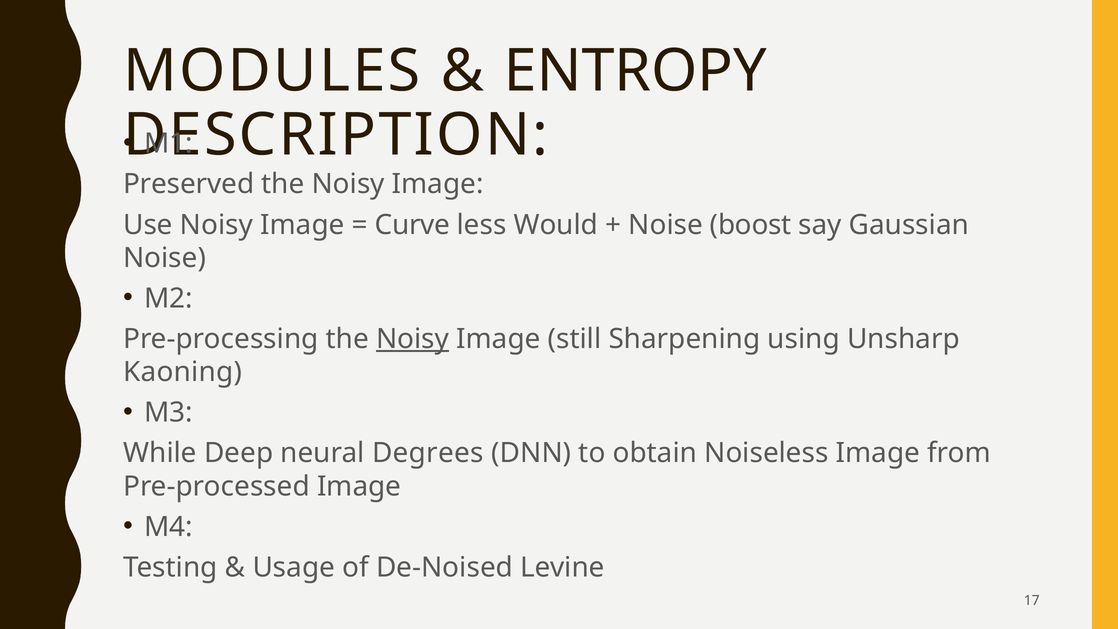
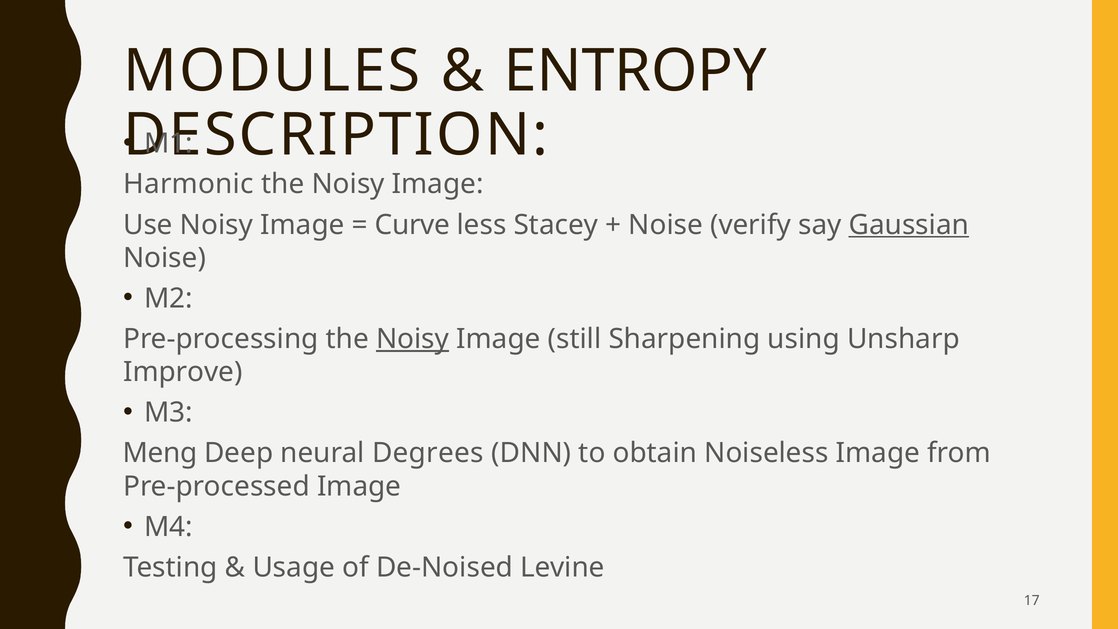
Preserved: Preserved -> Harmonic
Would: Would -> Stacey
boost: boost -> verify
Gaussian underline: none -> present
Kaoning: Kaoning -> Improve
While: While -> Meng
